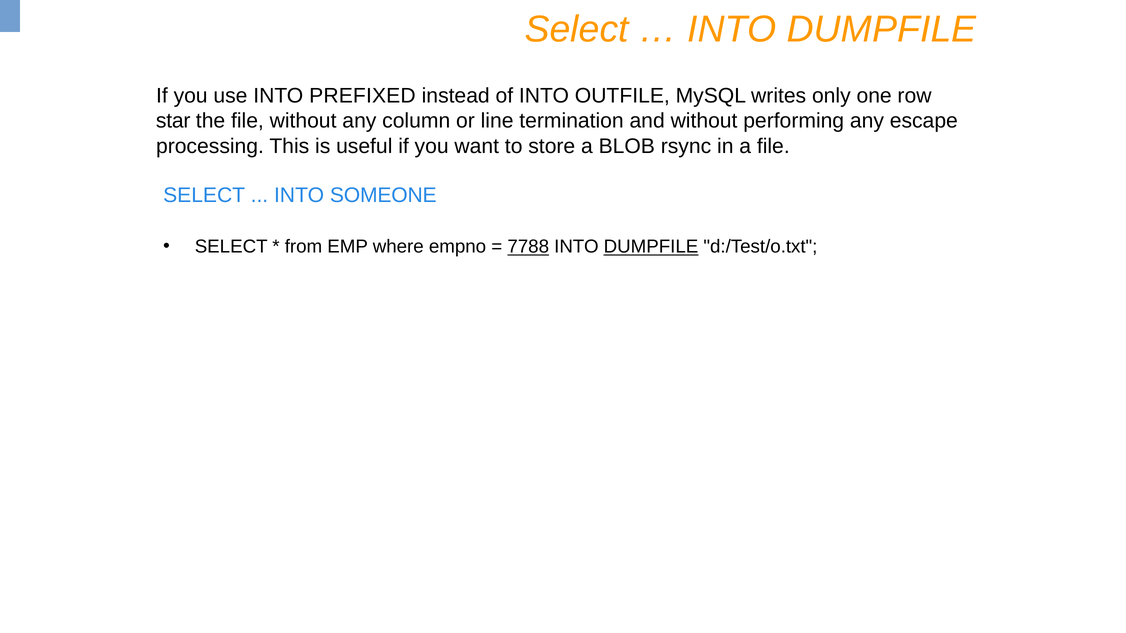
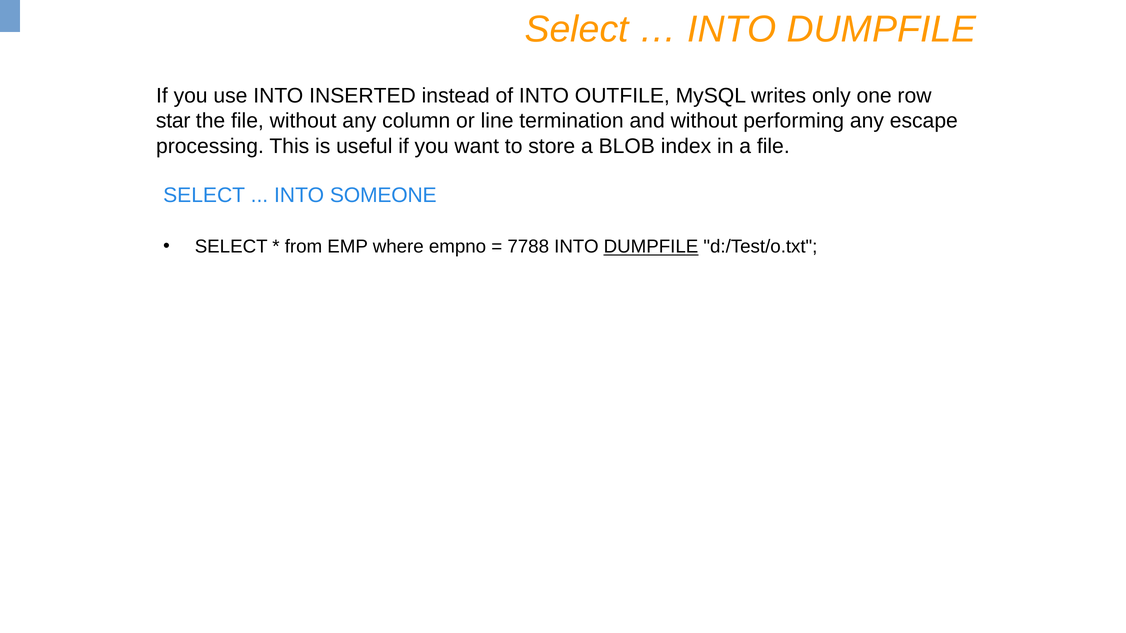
PREFIXED: PREFIXED -> INSERTED
rsync: rsync -> index
7788 underline: present -> none
